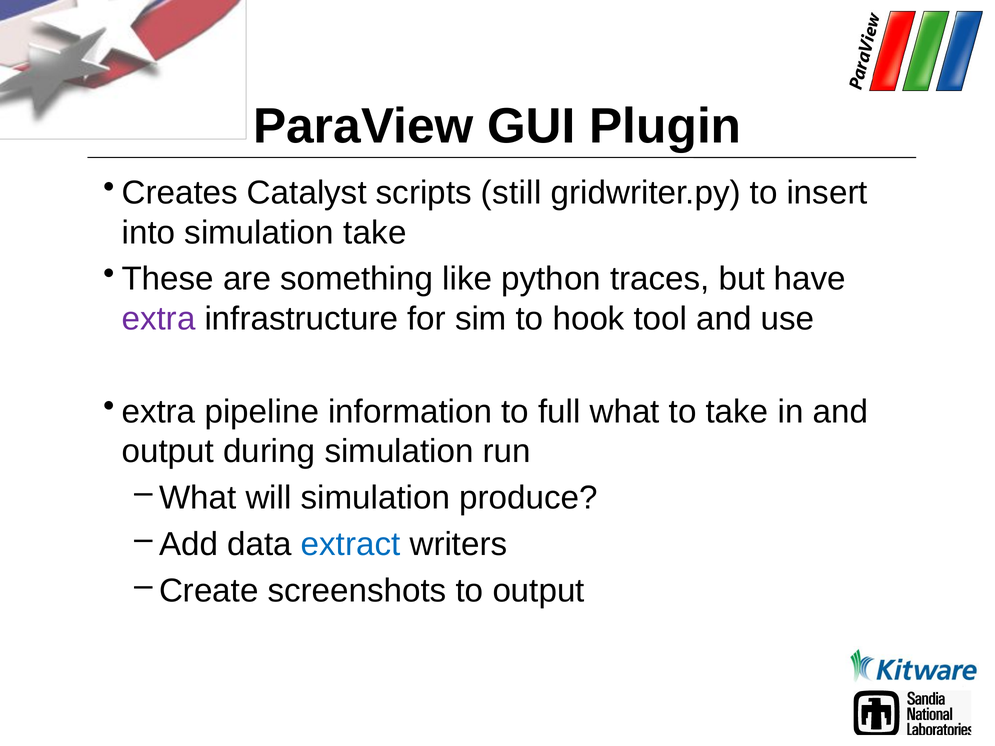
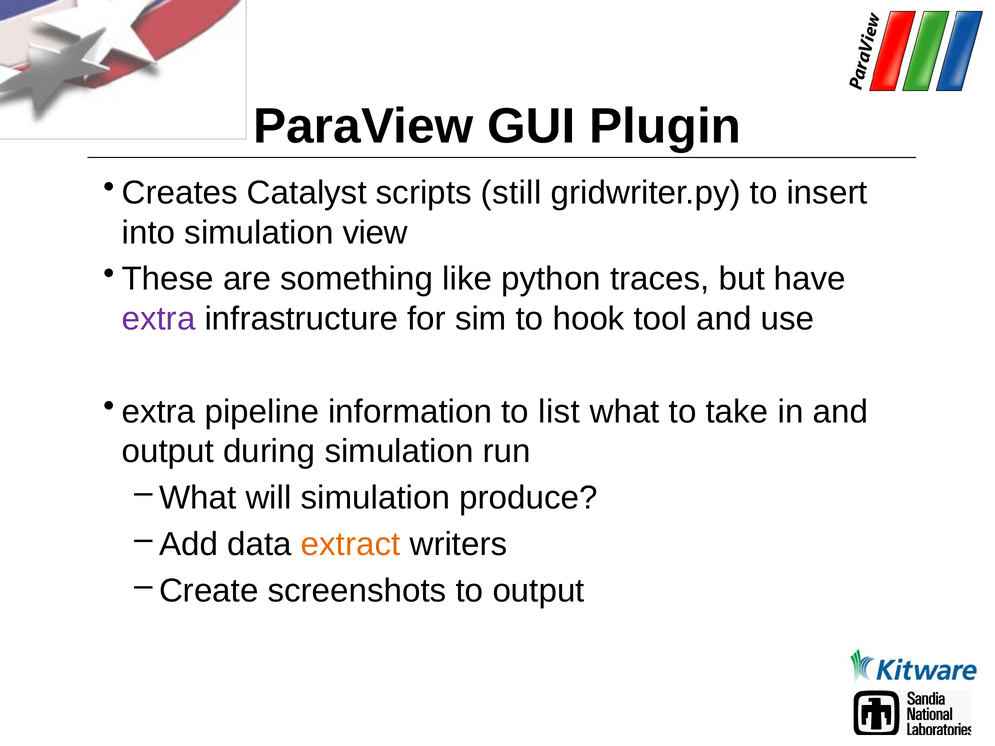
simulation take: take -> view
full: full -> list
extract colour: blue -> orange
